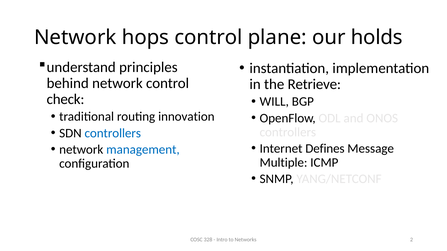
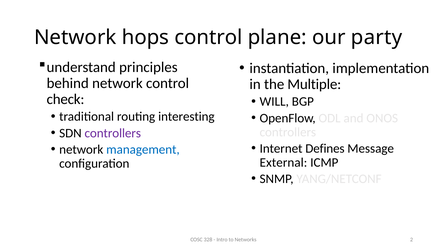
holds: holds -> party
Retrieve: Retrieve -> Multiple
innovation: innovation -> interesting
controllers at (113, 133) colour: blue -> purple
Multiple: Multiple -> External
